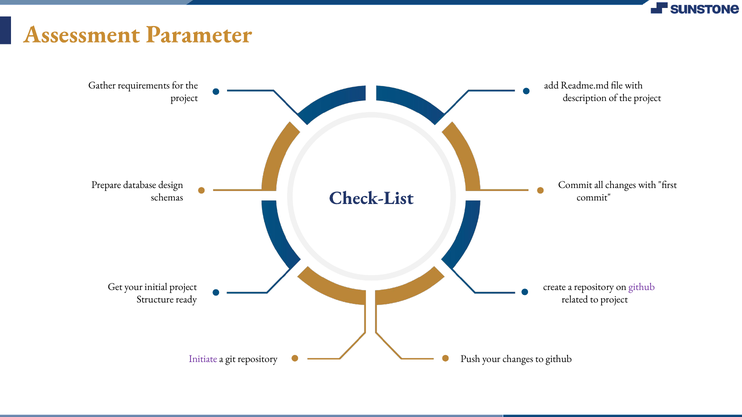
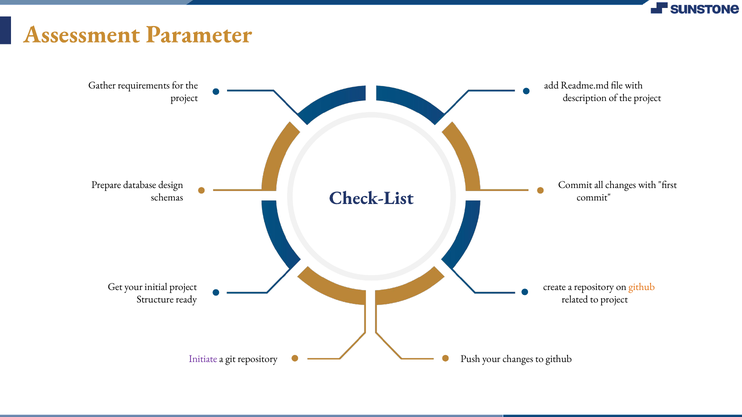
github at (642, 287) colour: purple -> orange
